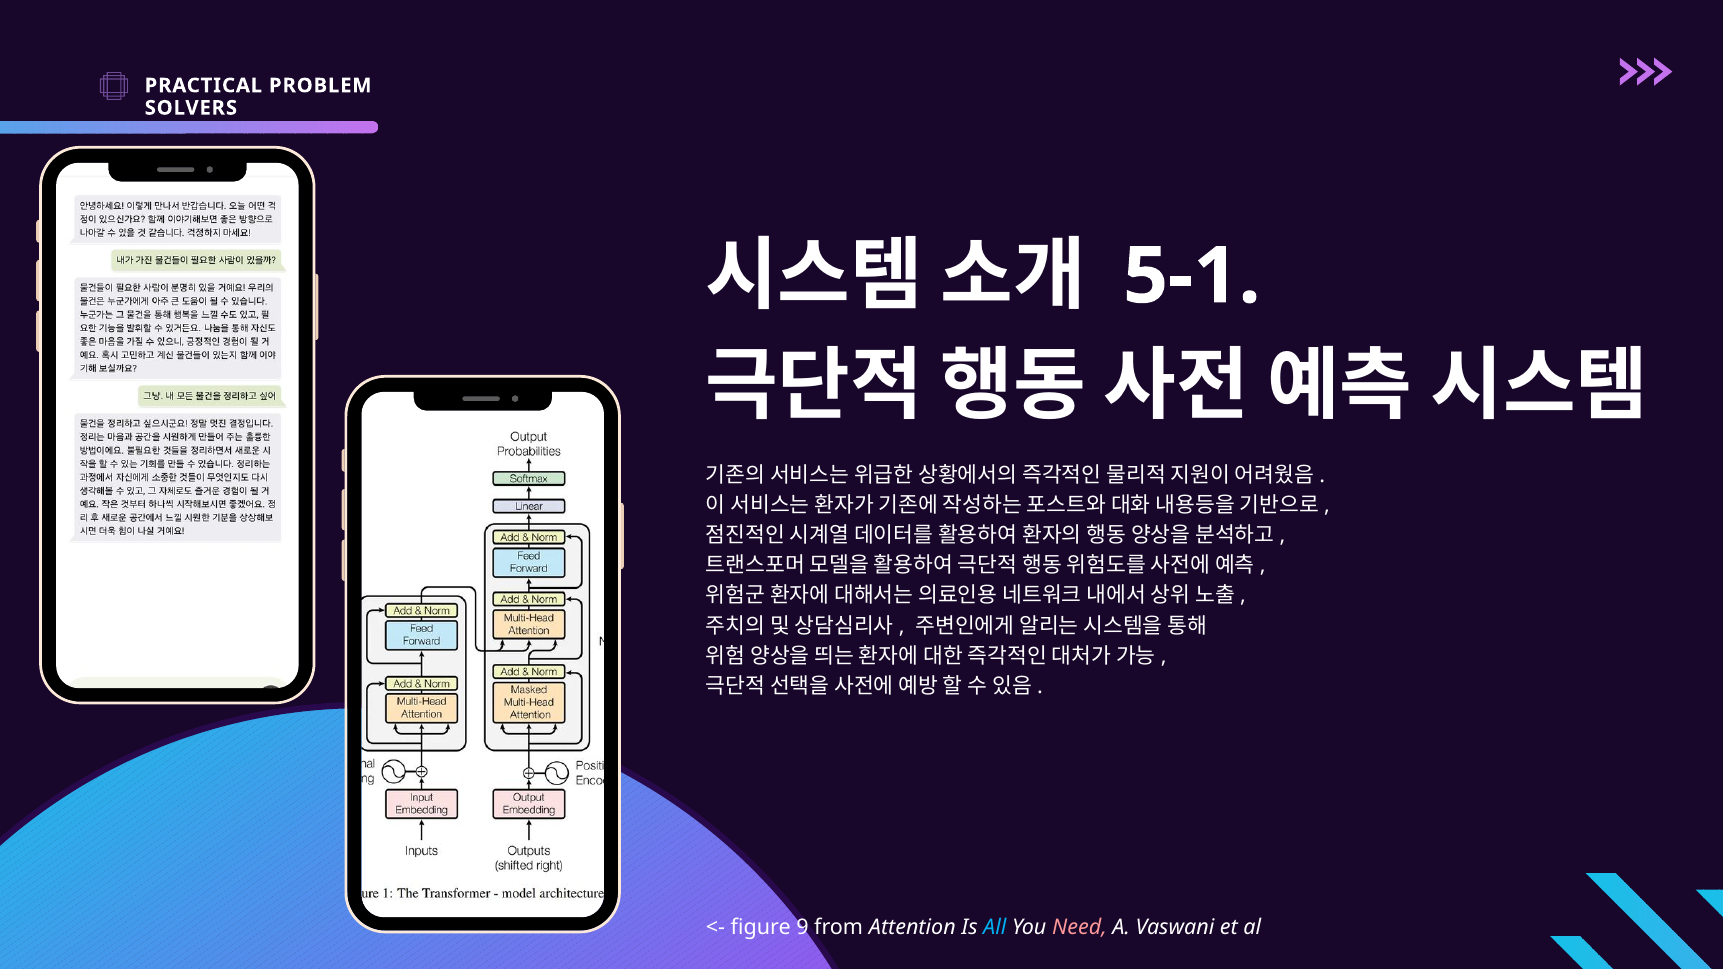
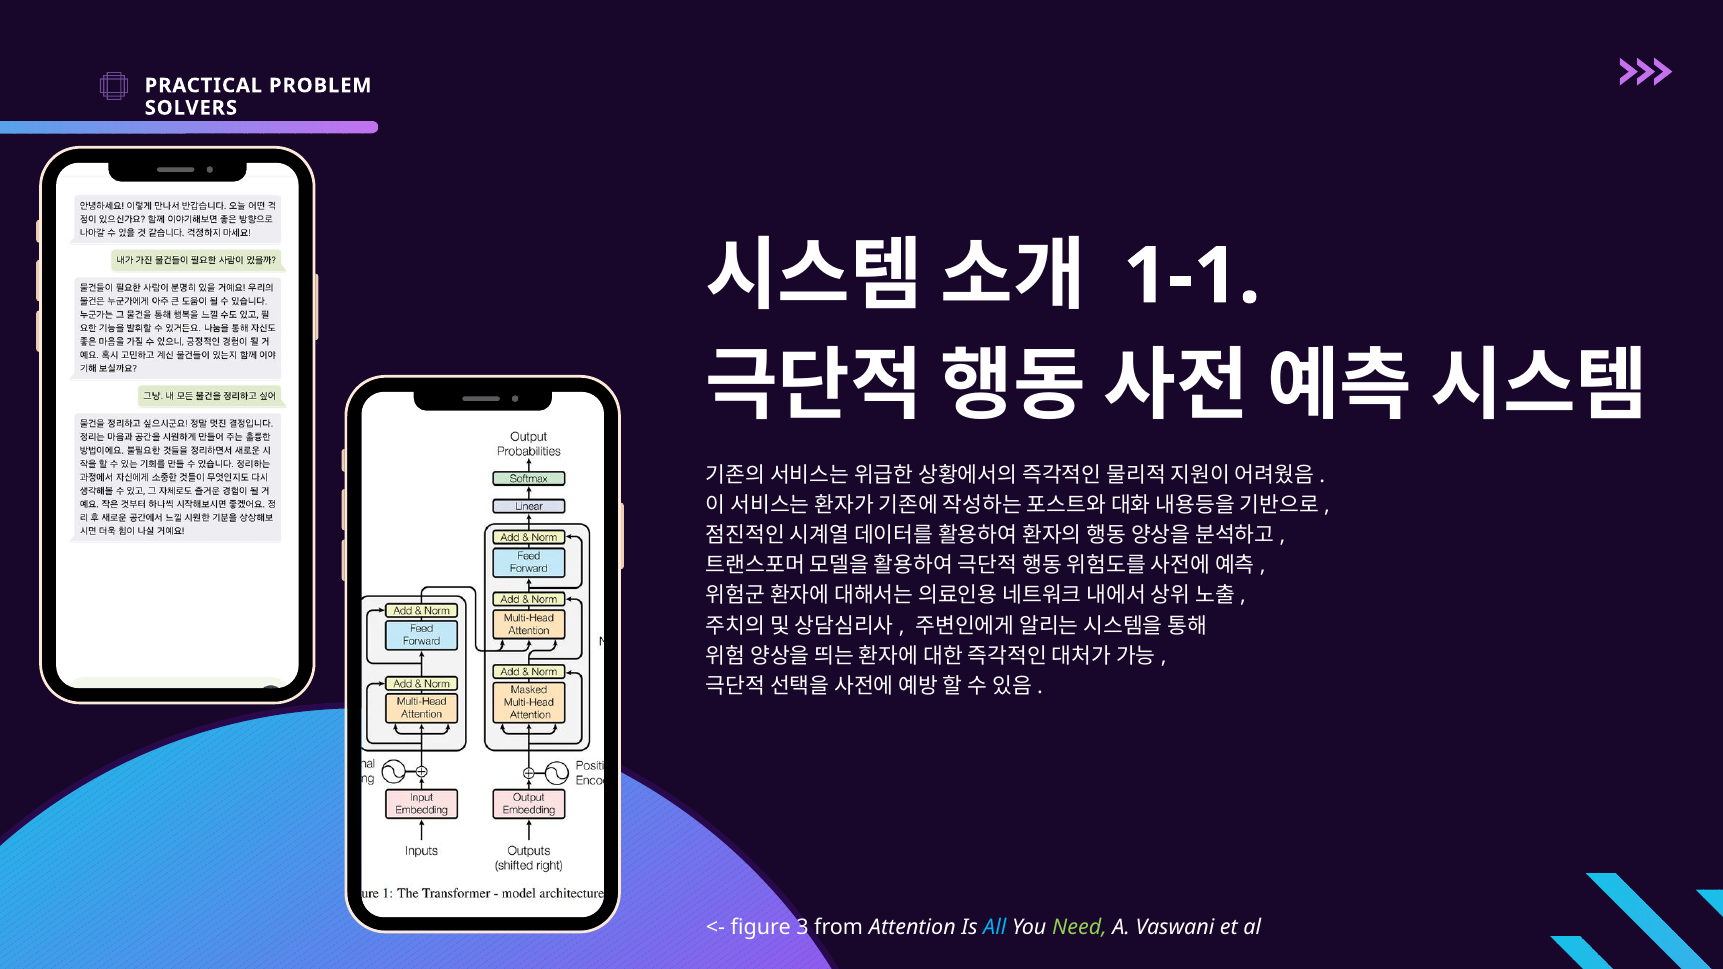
5-1: 5-1 -> 1-1
9: 9 -> 3
Need colour: pink -> light green
